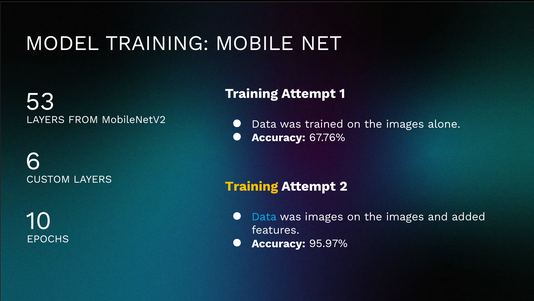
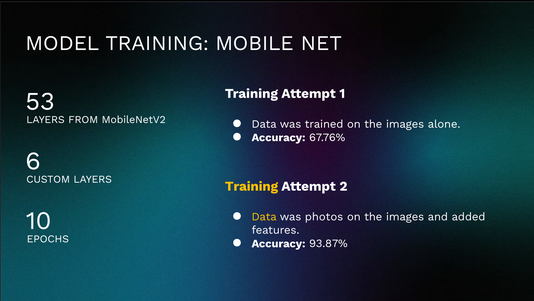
Data at (264, 216) colour: light blue -> yellow
was images: images -> photos
95.97%: 95.97% -> 93.87%
